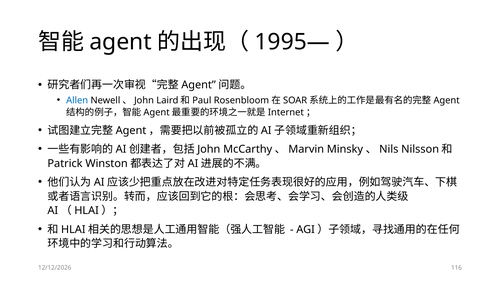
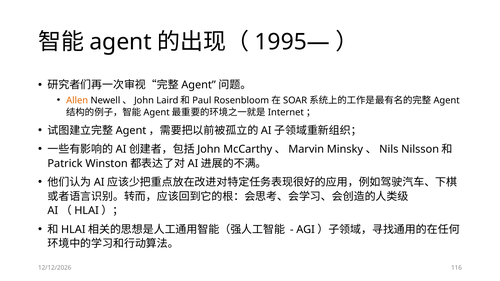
Allen colour: blue -> orange
